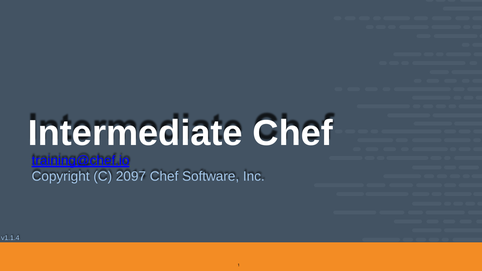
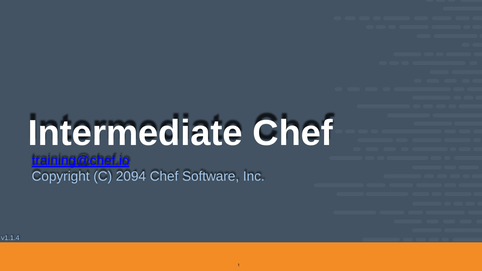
2097: 2097 -> 2094
